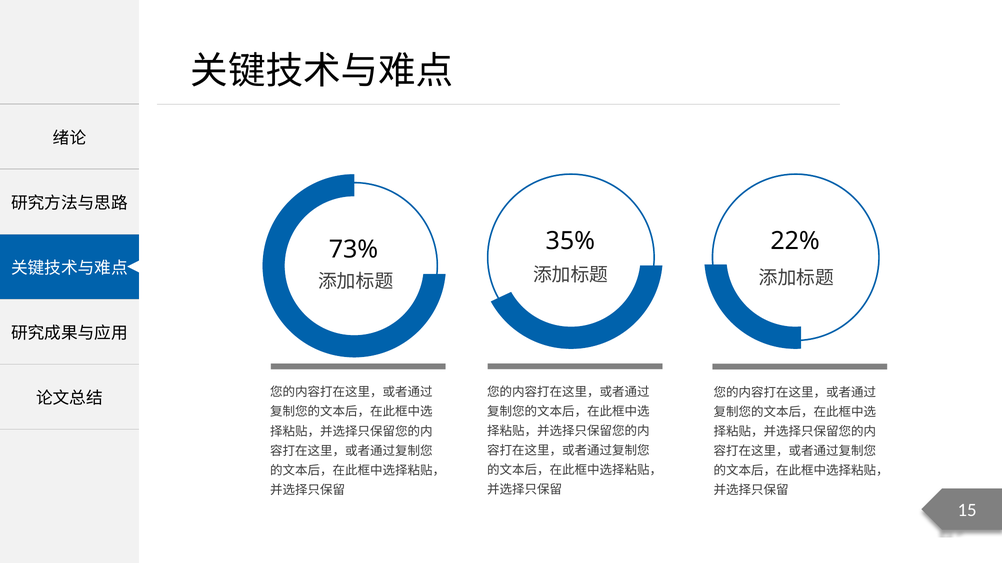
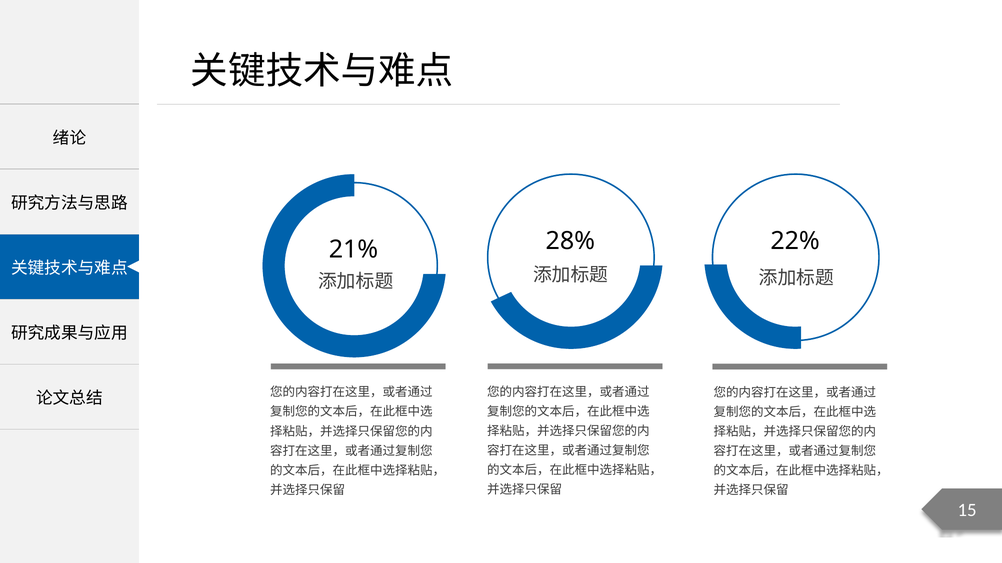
35%: 35% -> 28%
73%: 73% -> 21%
